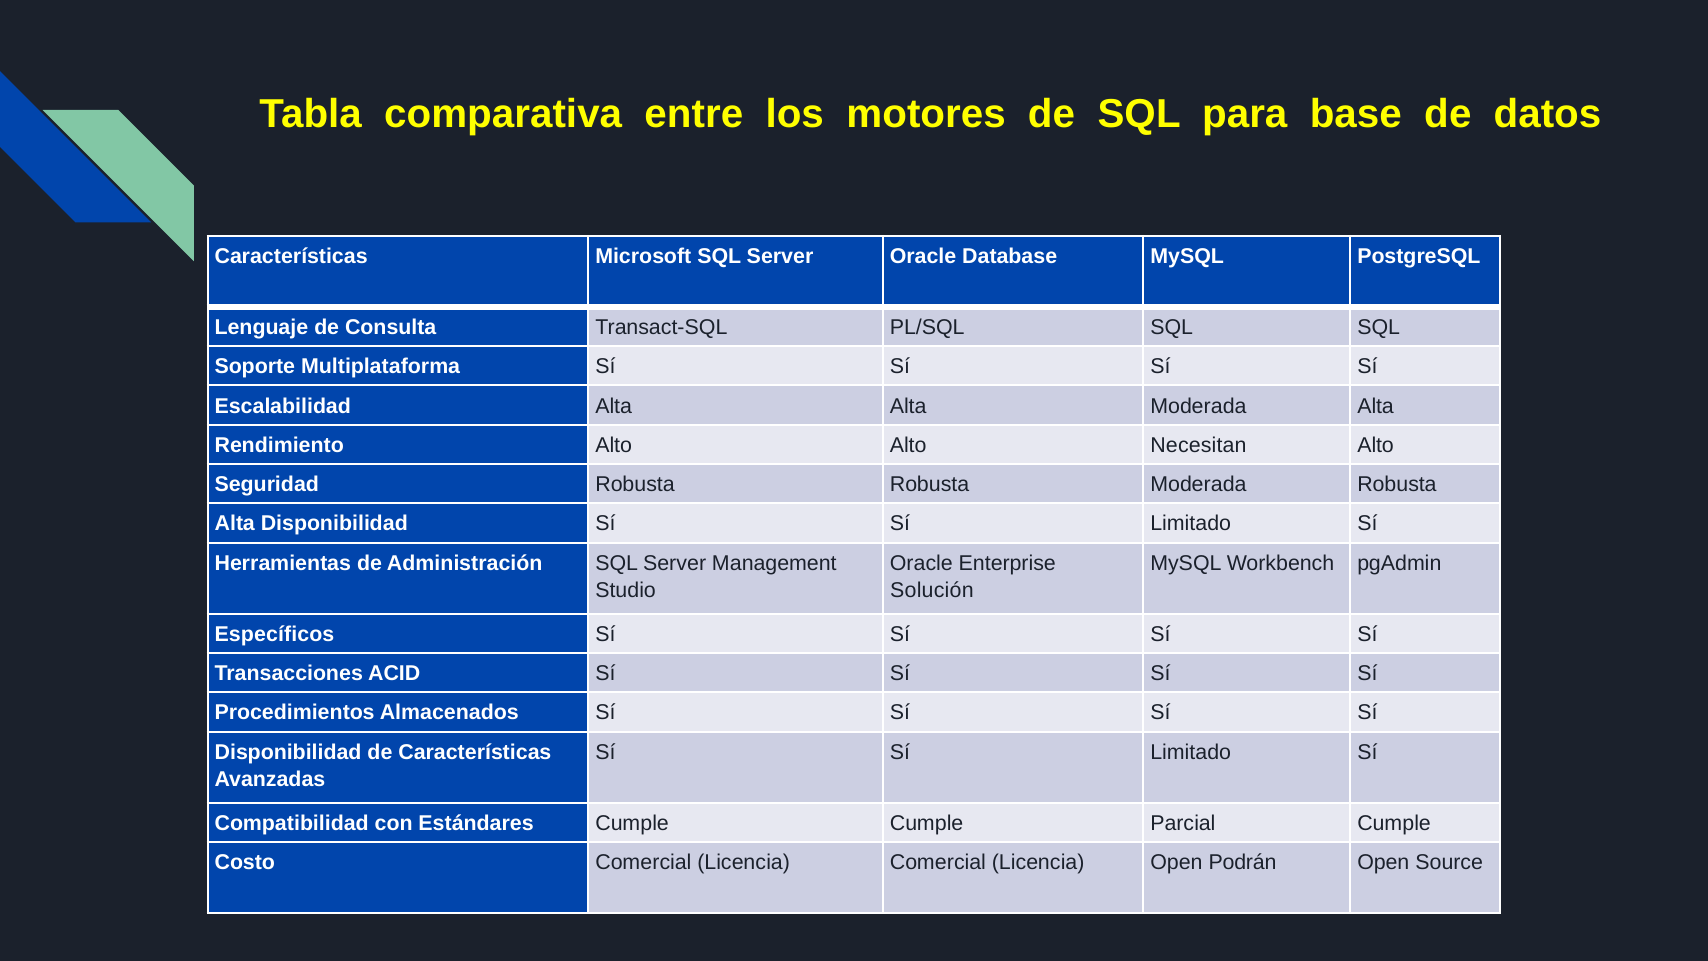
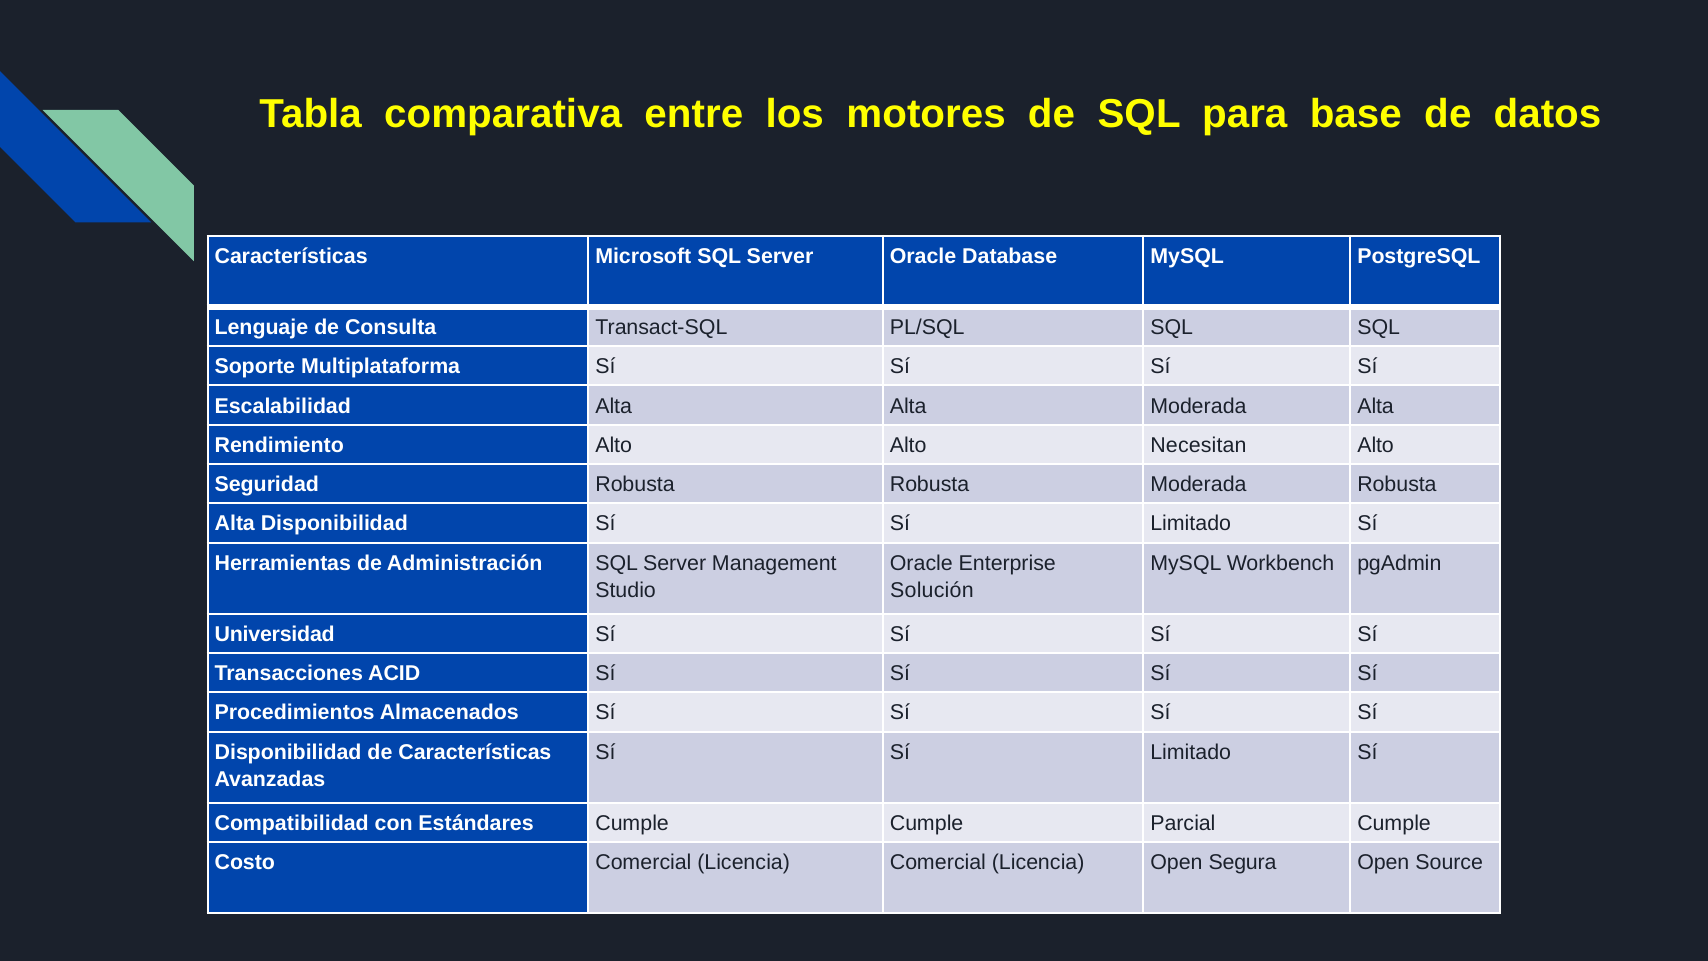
Específicos: Específicos -> Universidad
Podrán: Podrán -> Segura
